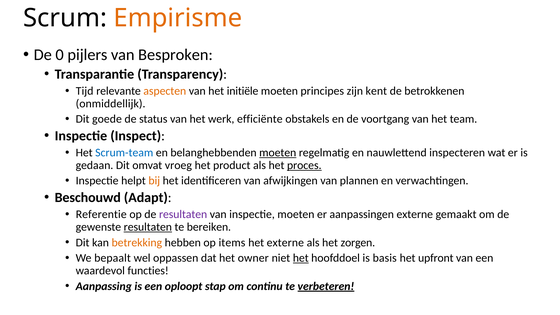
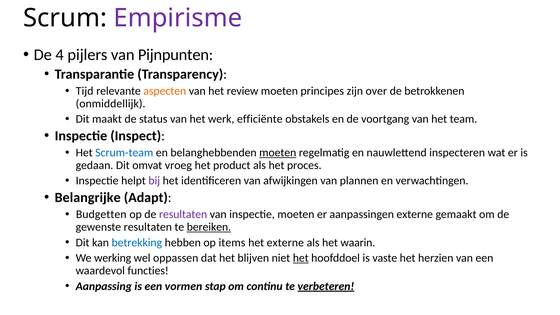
Empirisme colour: orange -> purple
0: 0 -> 4
Besproken: Besproken -> Pijnpunten
initiële: initiële -> review
kent: kent -> over
goede: goede -> maakt
proces underline: present -> none
bij colour: orange -> purple
Beschouwd: Beschouwd -> Belangrijke
Referentie: Referentie -> Budgetten
resultaten at (148, 227) underline: present -> none
bereiken underline: none -> present
betrekking colour: orange -> blue
zorgen: zorgen -> waarin
bepaalt: bepaalt -> werking
owner: owner -> blijven
basis: basis -> vaste
upfront: upfront -> herzien
oploopt: oploopt -> vormen
